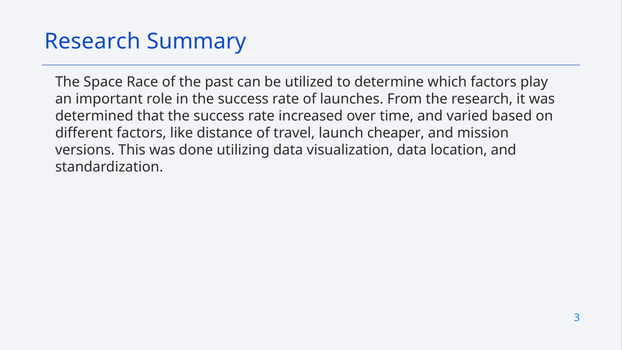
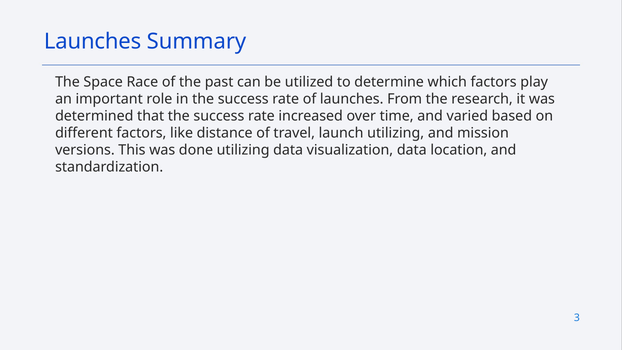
Research at (92, 42): Research -> Launches
launch cheaper: cheaper -> utilizing
